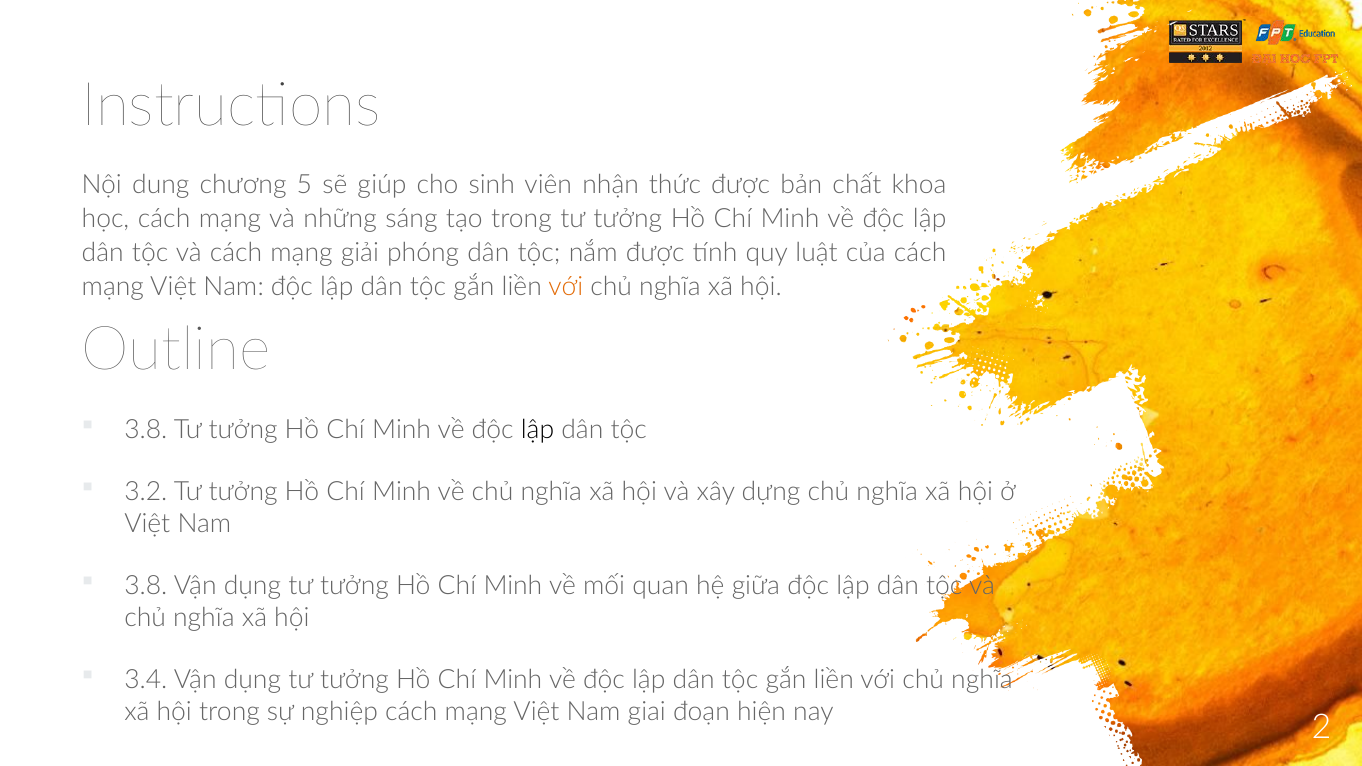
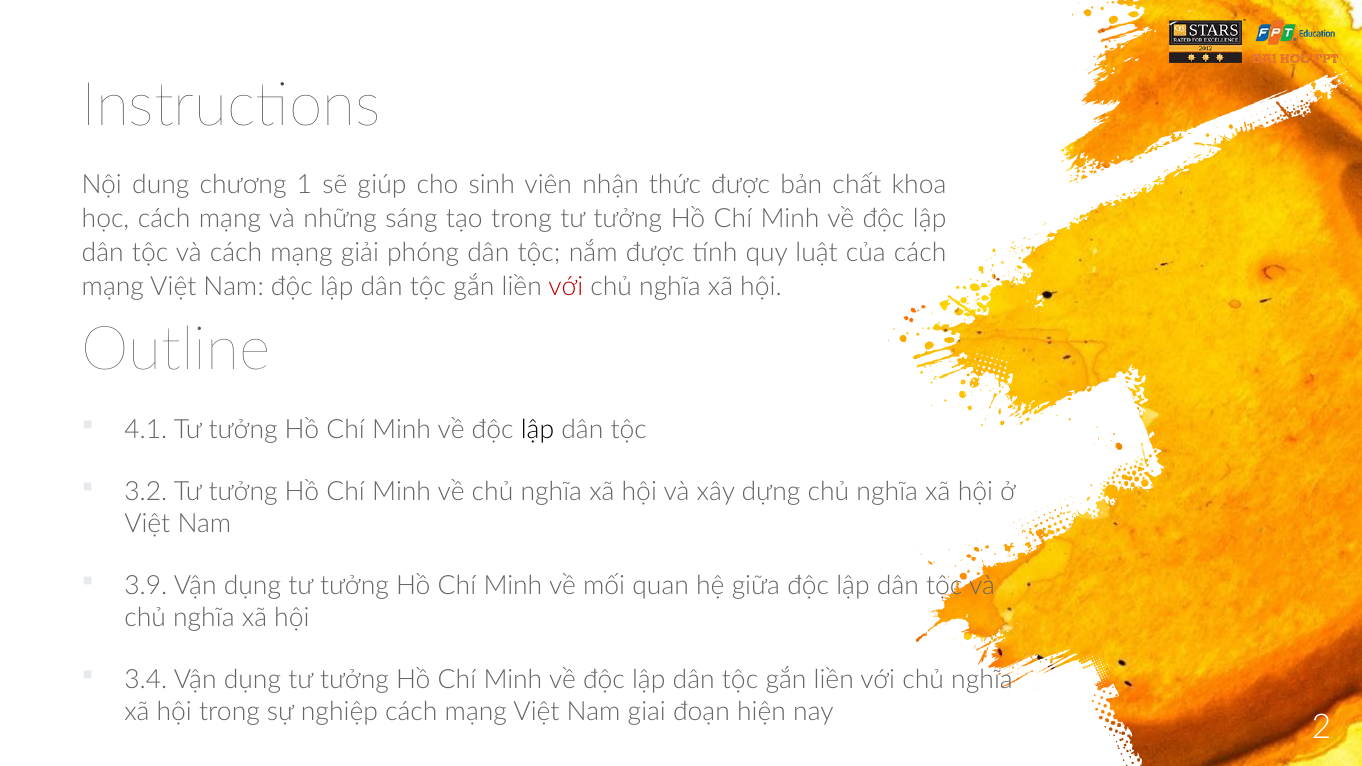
5: 5 -> 1
với at (566, 286) colour: orange -> red
3.8 at (146, 430): 3.8 -> 4.1
3.8 at (146, 586): 3.8 -> 3.9
